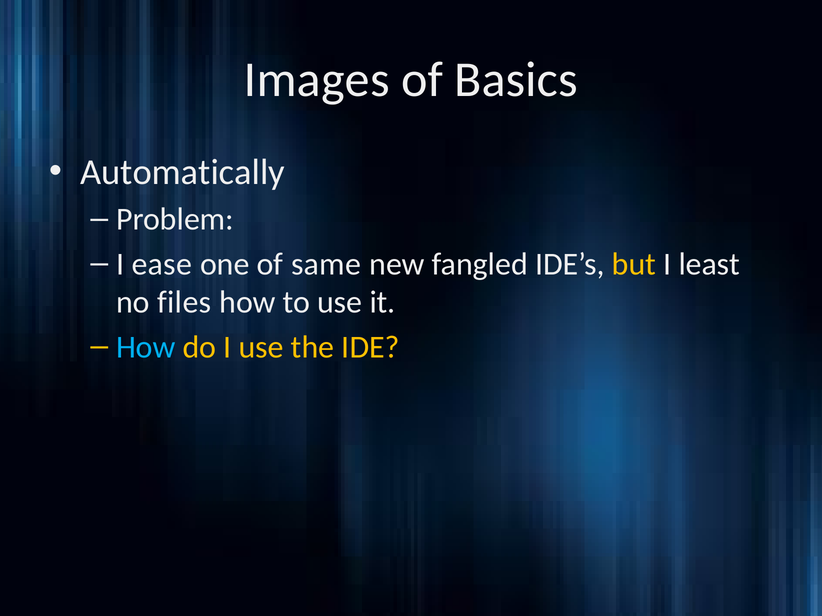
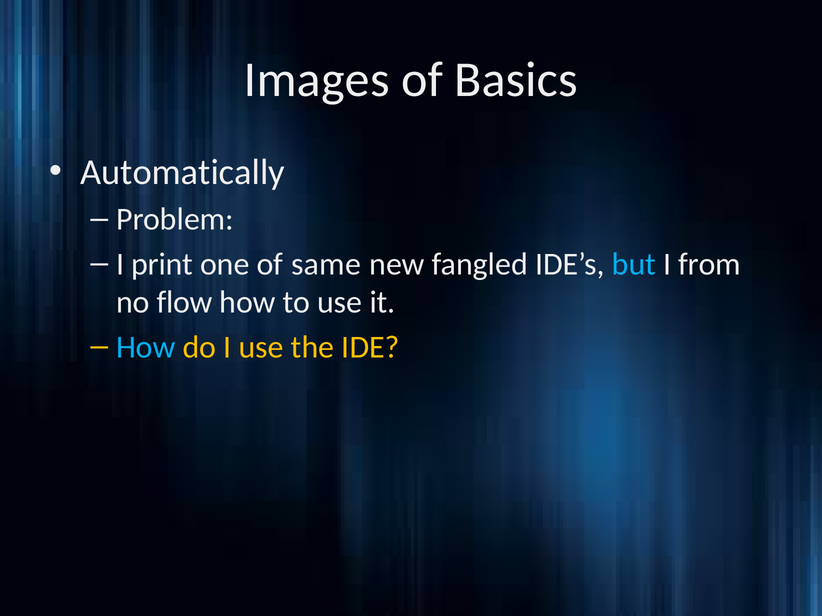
ease: ease -> print
but colour: yellow -> light blue
least: least -> from
files: files -> flow
